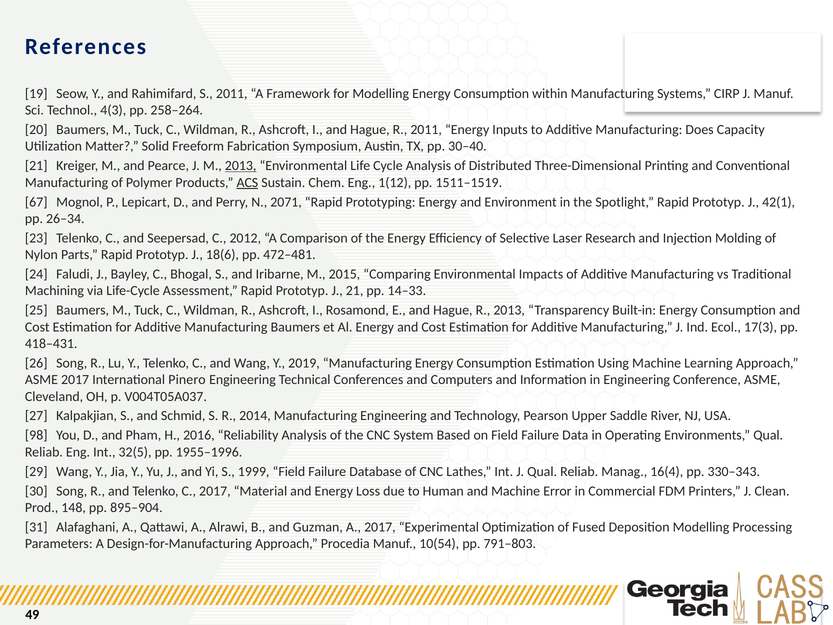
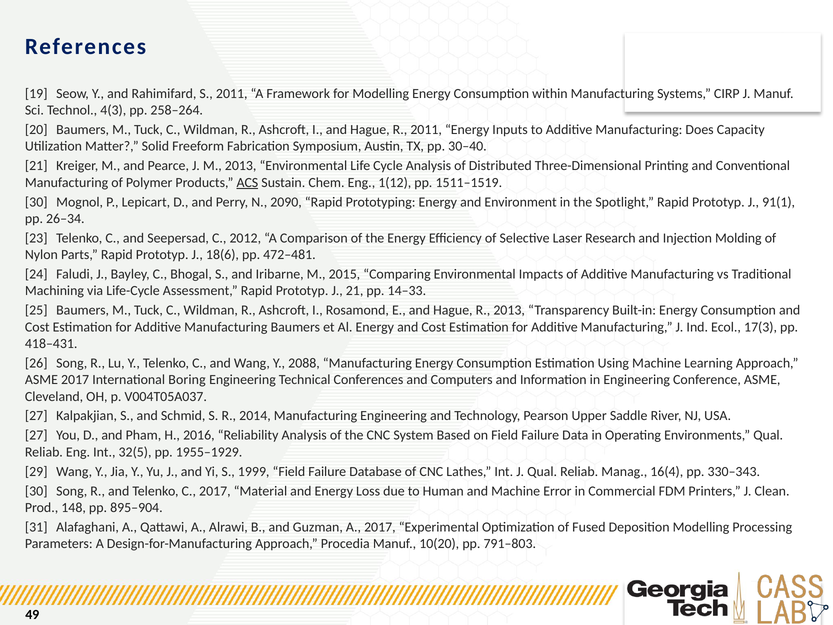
2013 at (241, 166) underline: present -> none
67 at (36, 202): 67 -> 30
2071: 2071 -> 2090
42(1: 42(1 -> 91(1
2019: 2019 -> 2088
Pinero: Pinero -> Boring
98 at (36, 435): 98 -> 27
1955–1996: 1955–1996 -> 1955–1929
10(54: 10(54 -> 10(20
